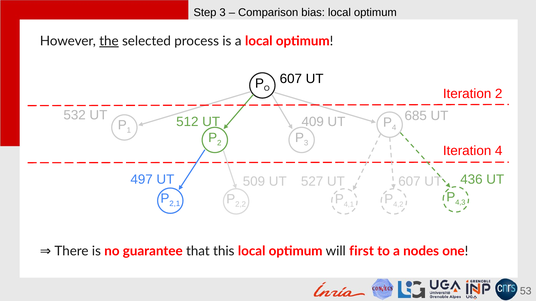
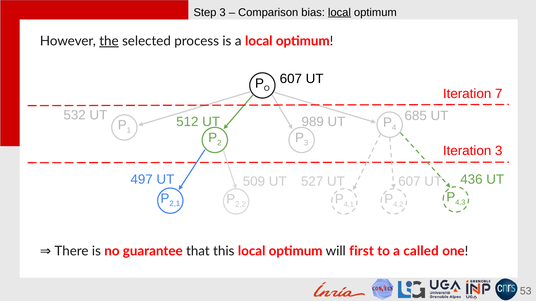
local at (339, 12) underline: none -> present
Iteration 2: 2 -> 7
409: 409 -> 989
Iteration 4: 4 -> 3
nodes: nodes -> called
